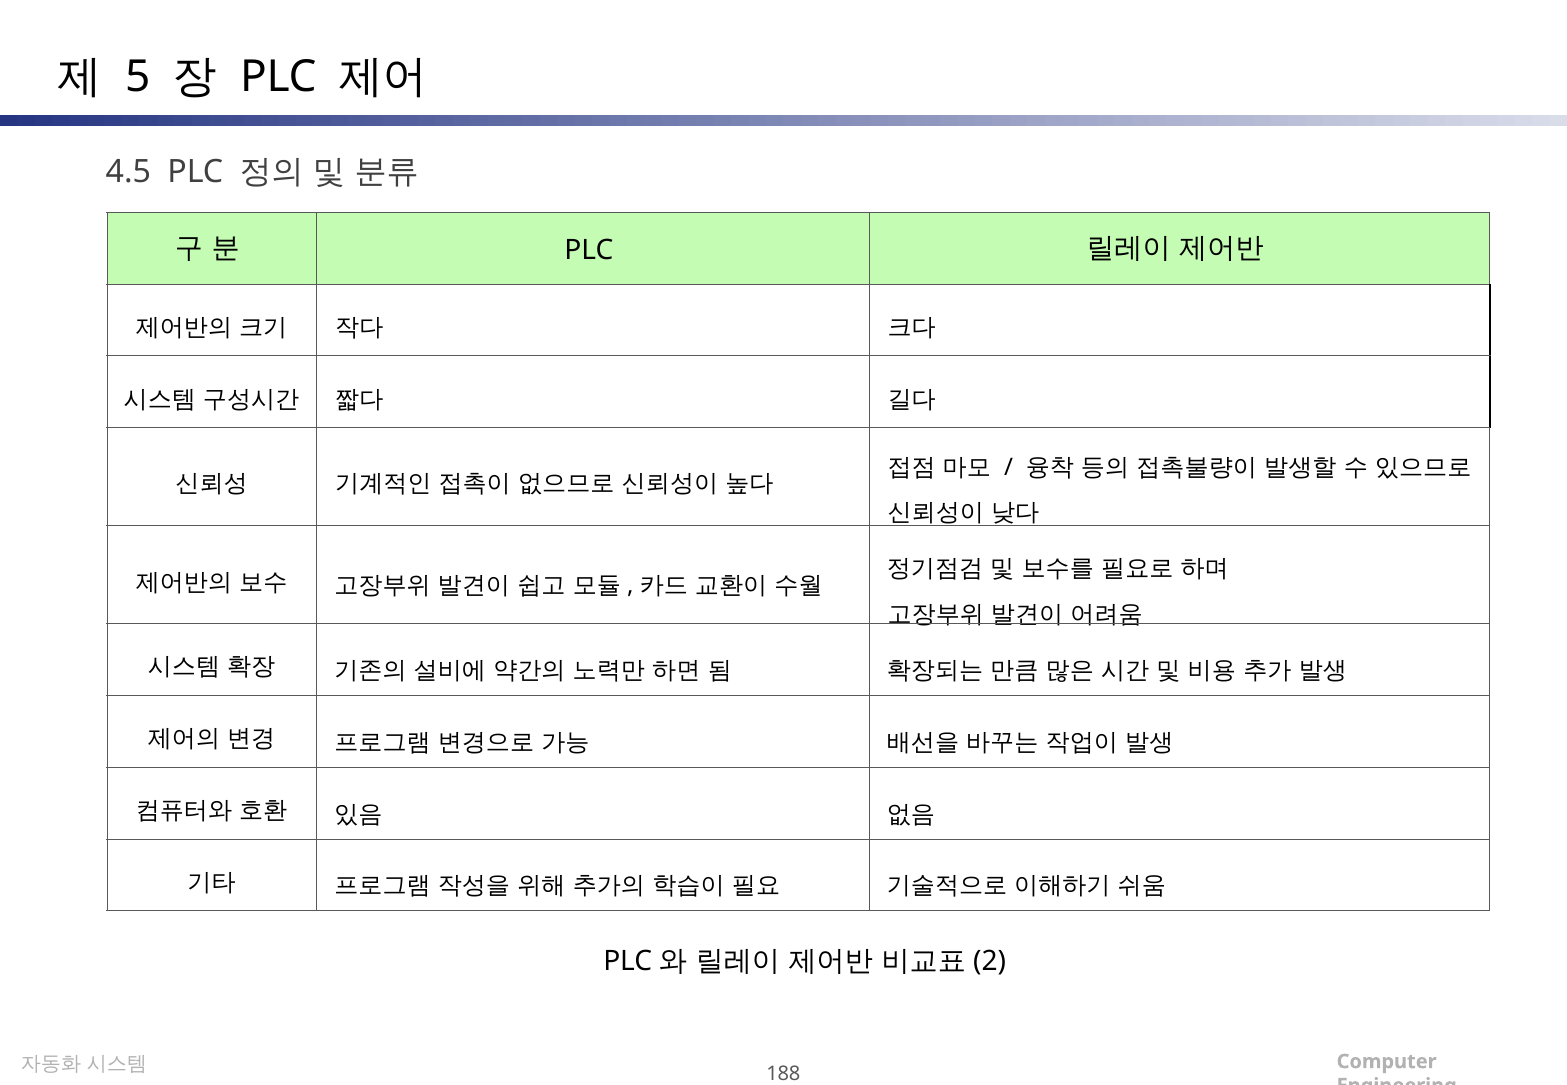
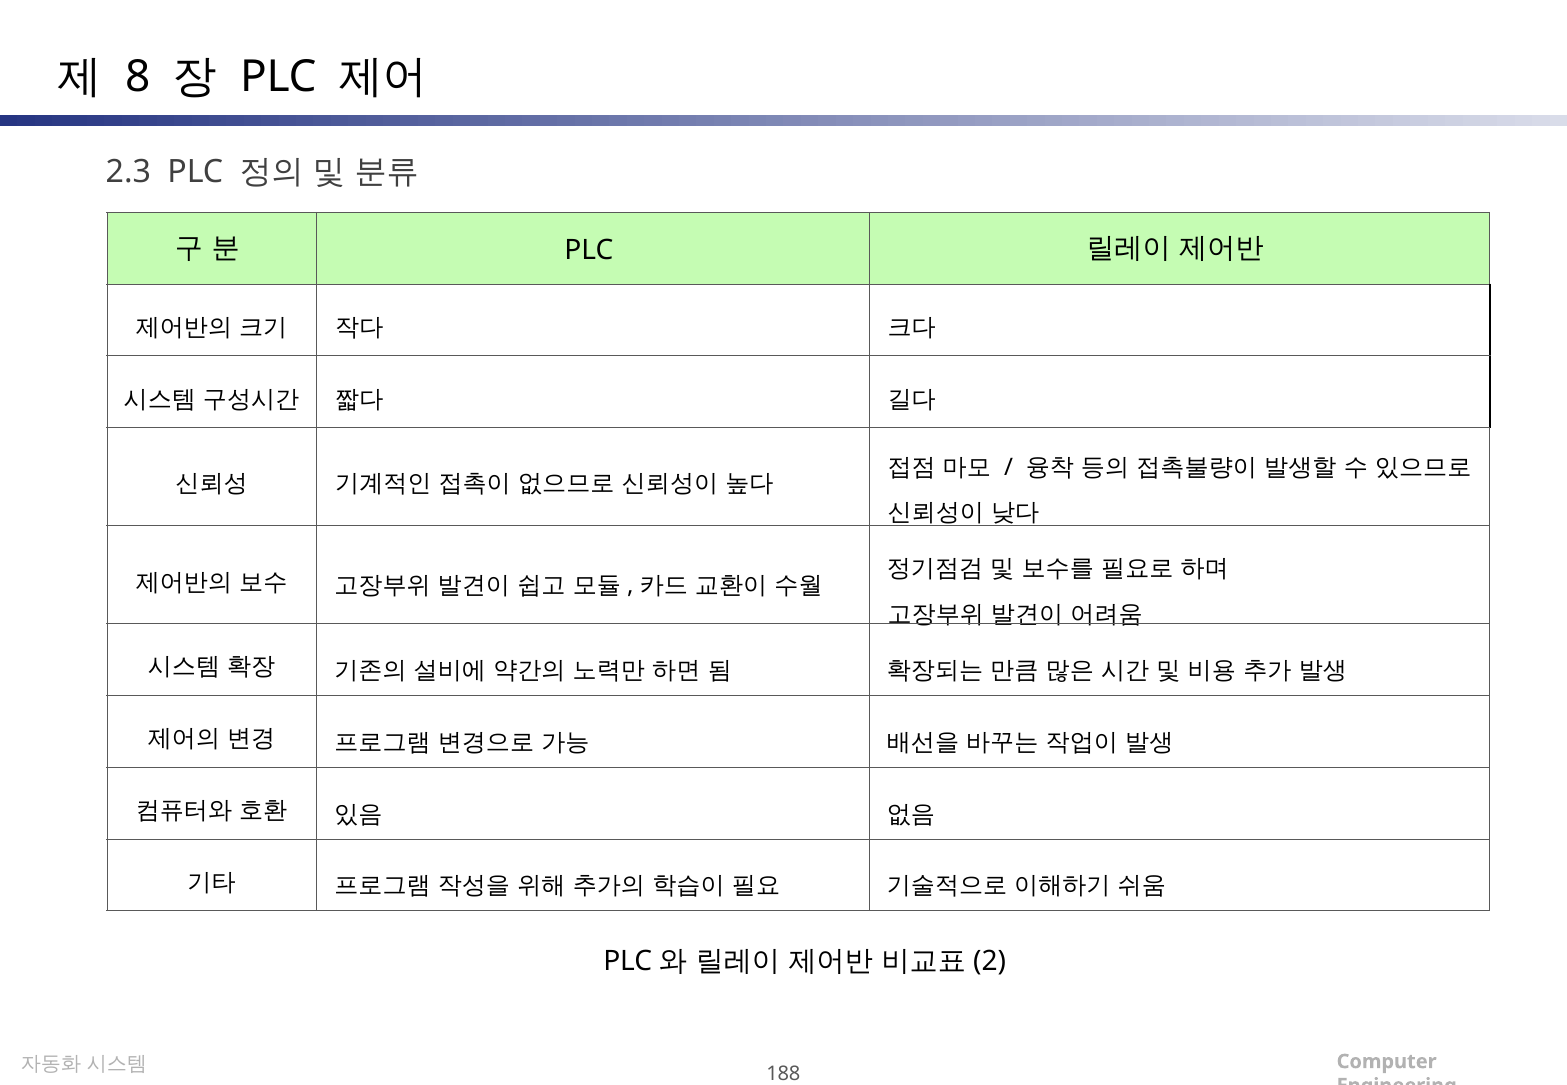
5: 5 -> 8
4.5: 4.5 -> 2.3
